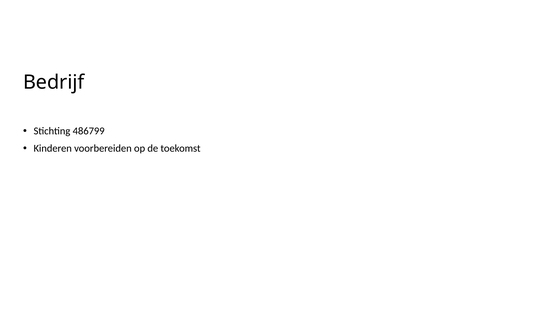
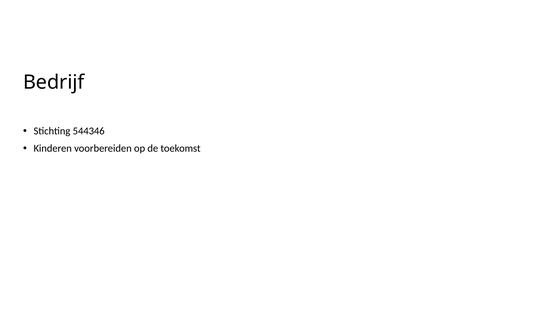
486799: 486799 -> 544346
